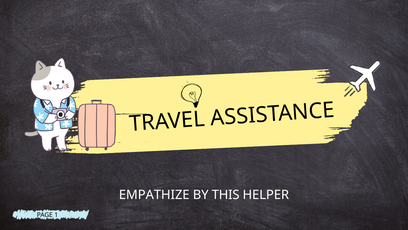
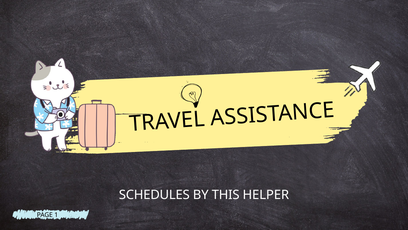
EMPATHIZE: EMPATHIZE -> SCHEDULES
